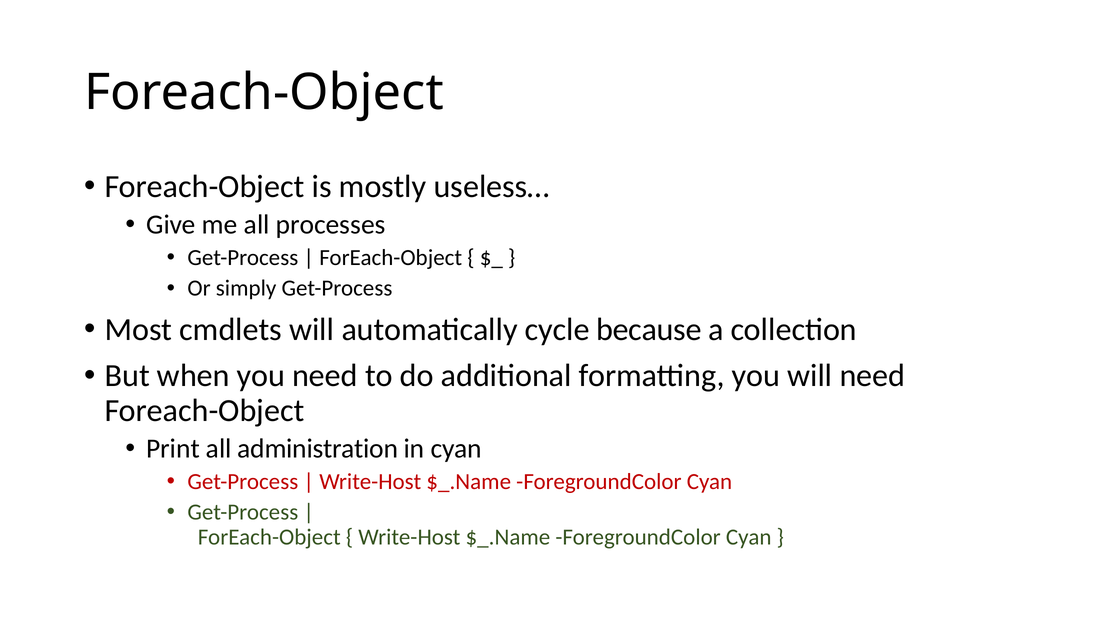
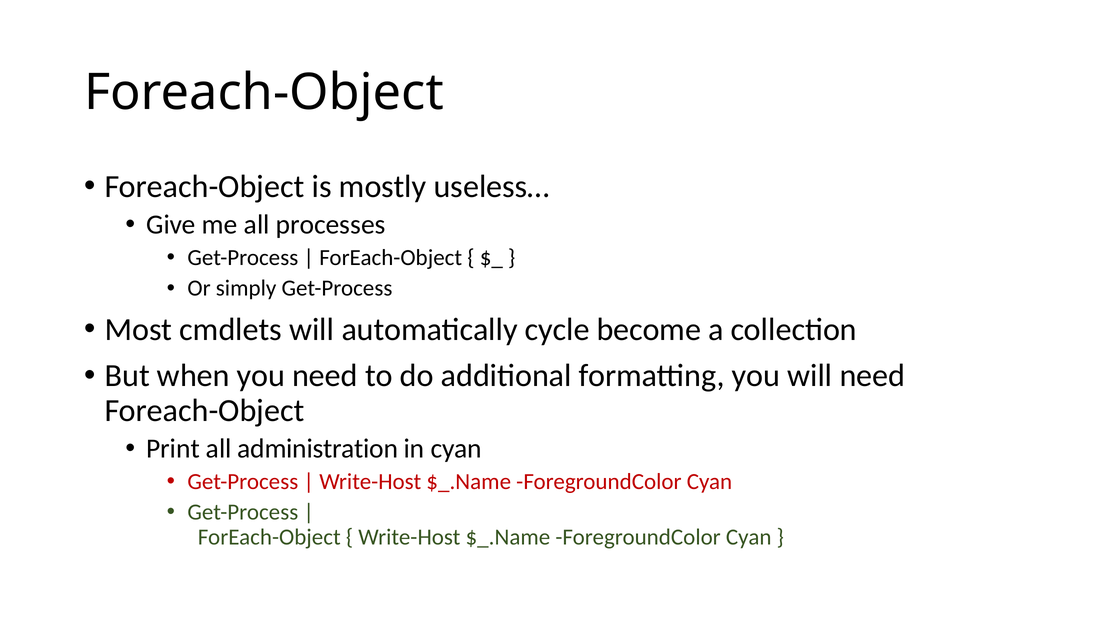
because: because -> become
